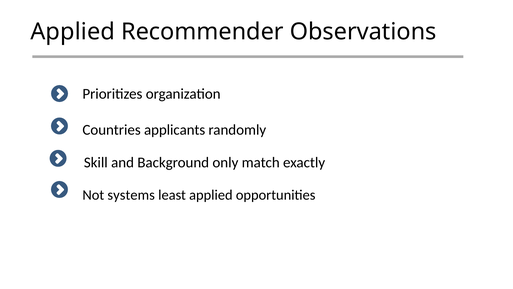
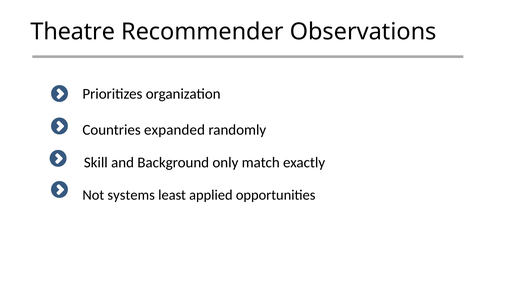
Applied at (73, 32): Applied -> Theatre
applicants: applicants -> expanded
